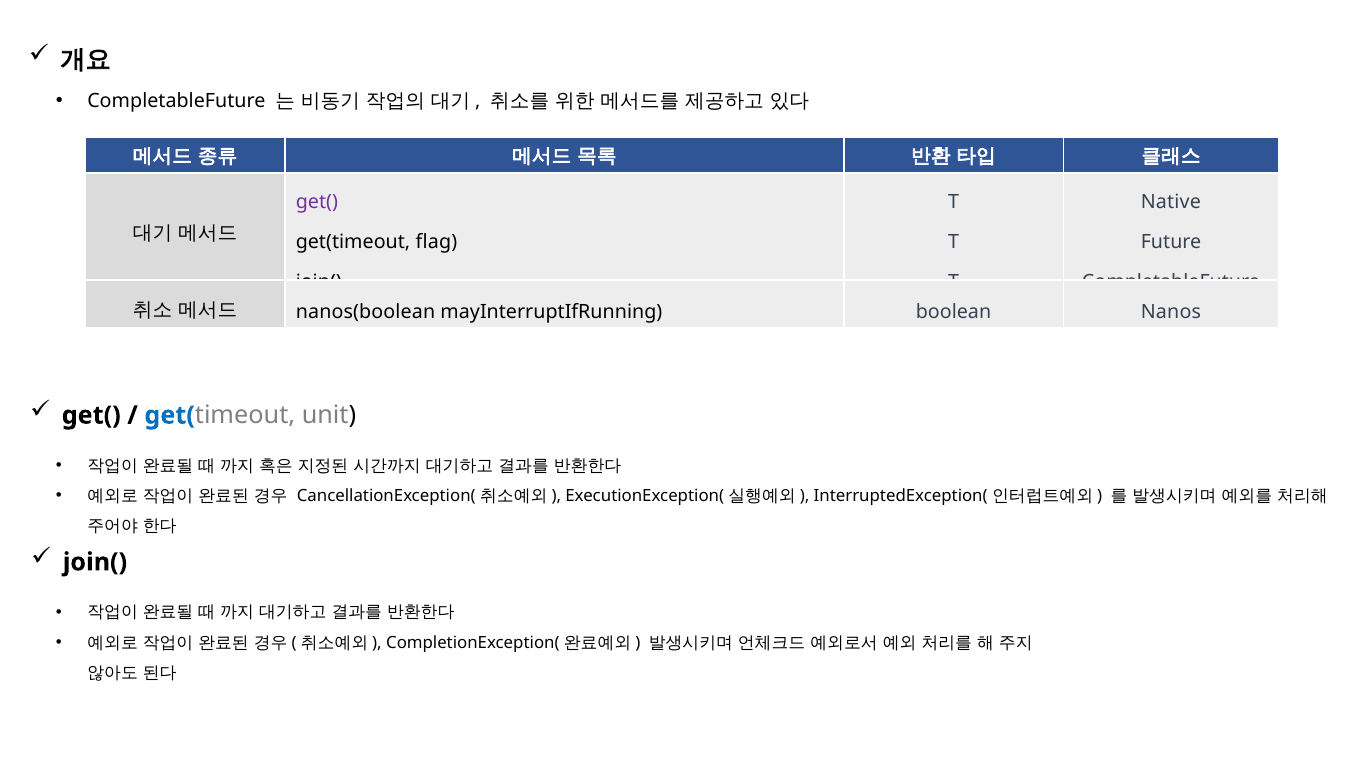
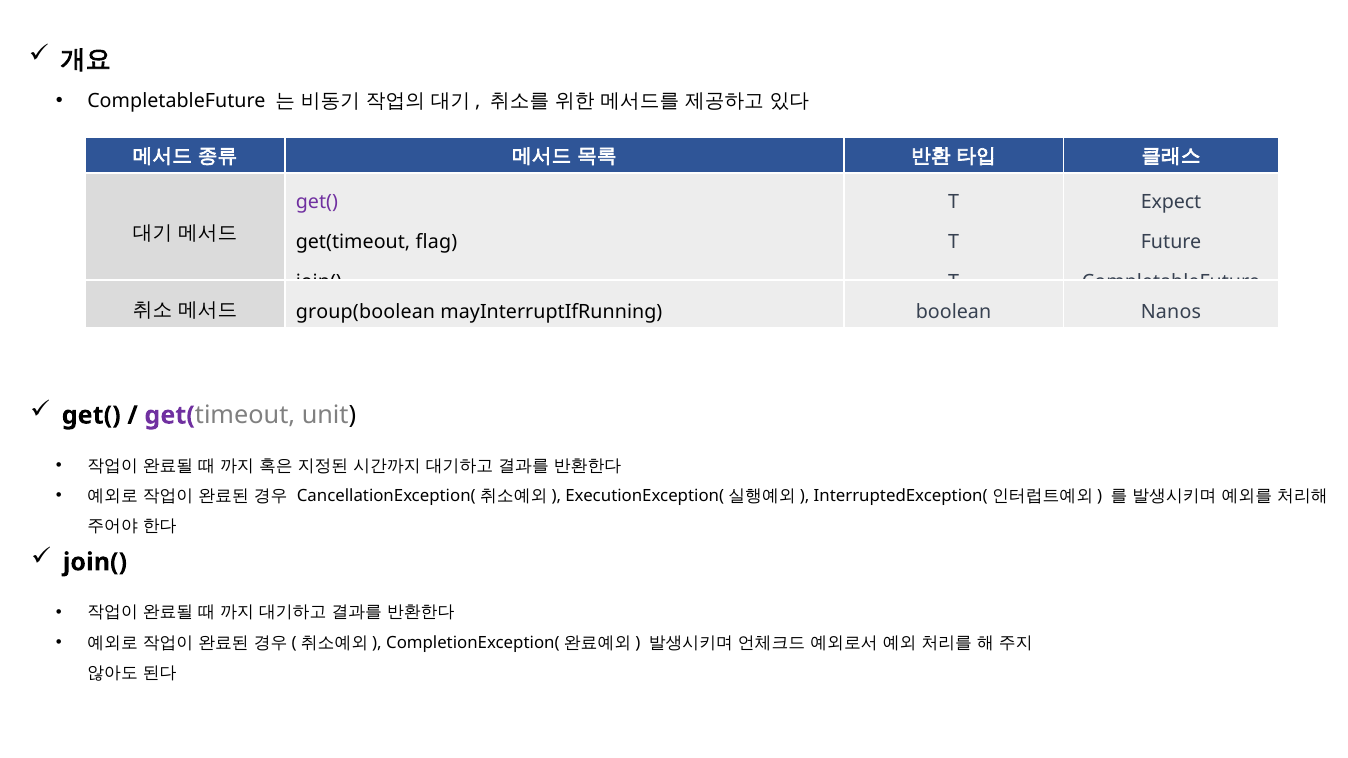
Native: Native -> Expect
nanos(boolean: nanos(boolean -> group(boolean
get( at (170, 415) colour: blue -> purple
